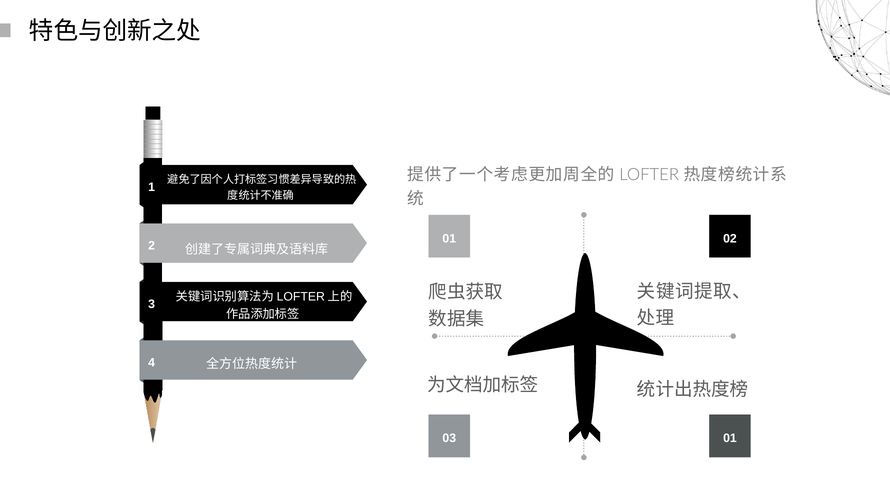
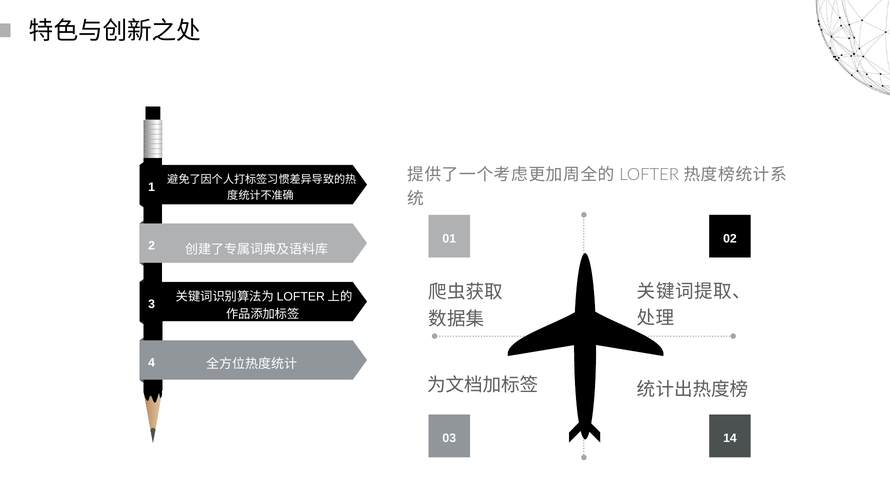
03 01: 01 -> 14
